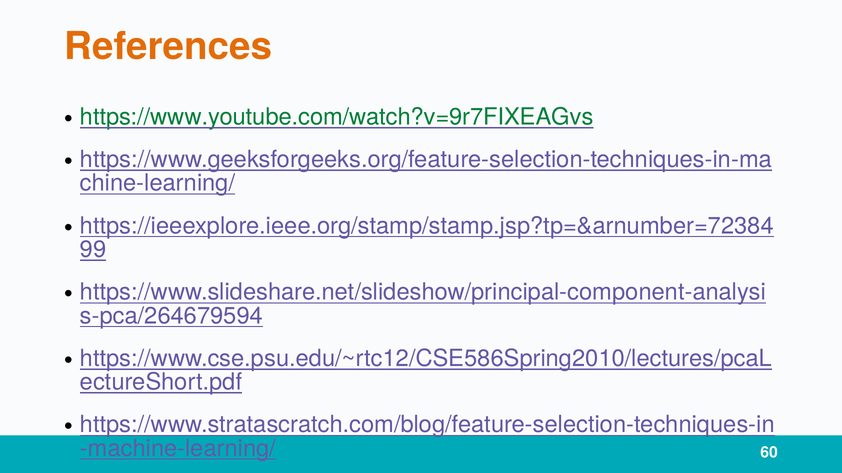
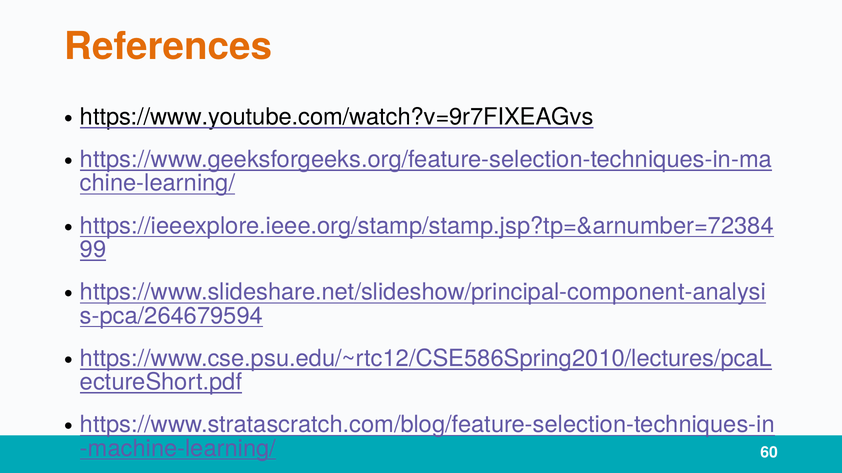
https://www.youtube.com/watch?v=9r7FIXEAGvs colour: green -> black
